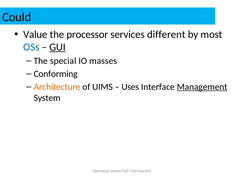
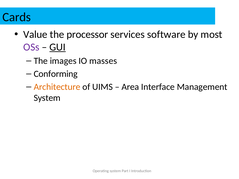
Could: Could -> Cards
different: different -> software
OSs colour: blue -> purple
special: special -> images
Uses: Uses -> Area
Management underline: present -> none
